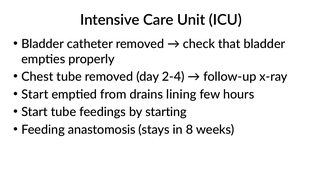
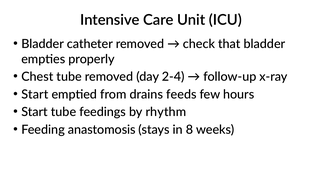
lining: lining -> feeds
starting: starting -> rhythm
